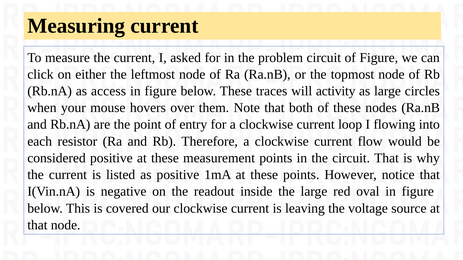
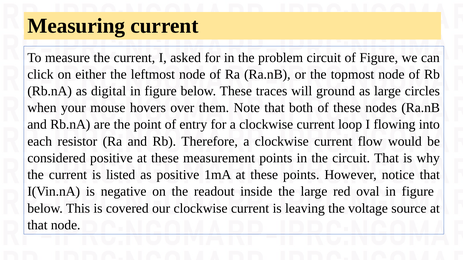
access: access -> digital
activity: activity -> ground
